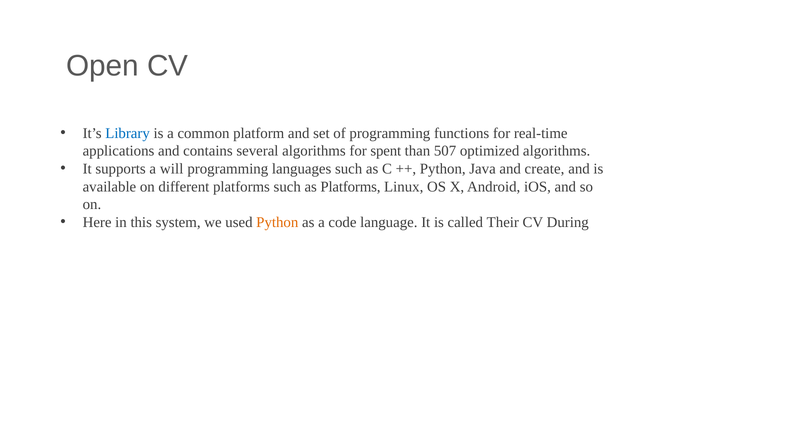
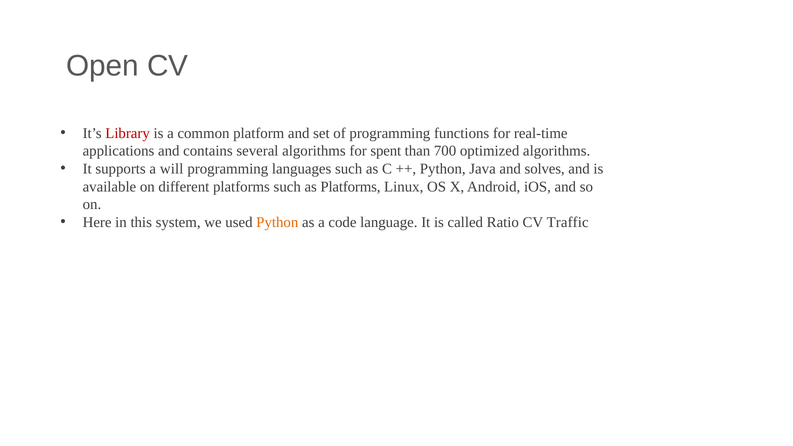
Library colour: blue -> red
507: 507 -> 700
create: create -> solves
Their: Their -> Ratio
During: During -> Traffic
